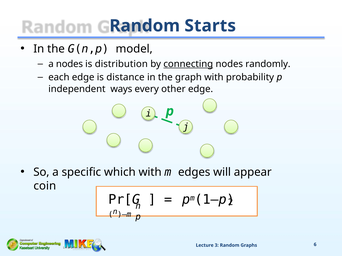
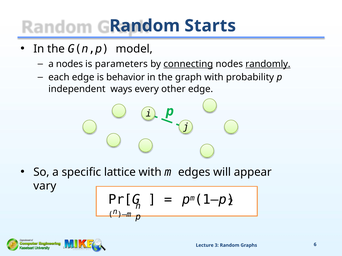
distribution: distribution -> parameters
randomly underline: none -> present
distance: distance -> behavior
which: which -> lattice
coin: coin -> vary
